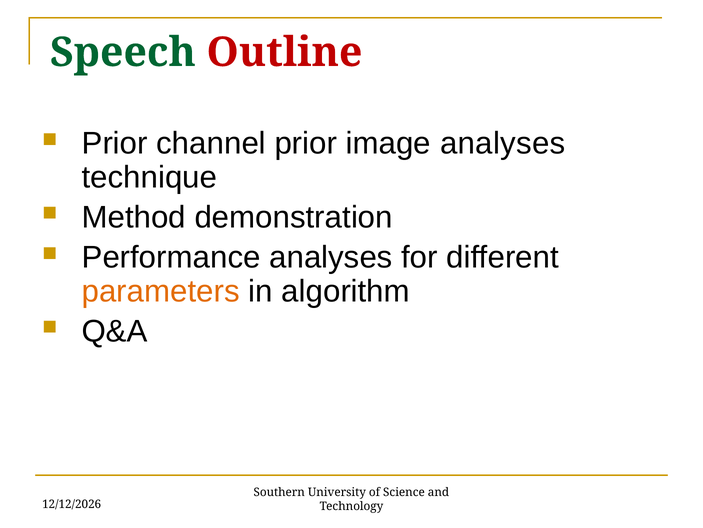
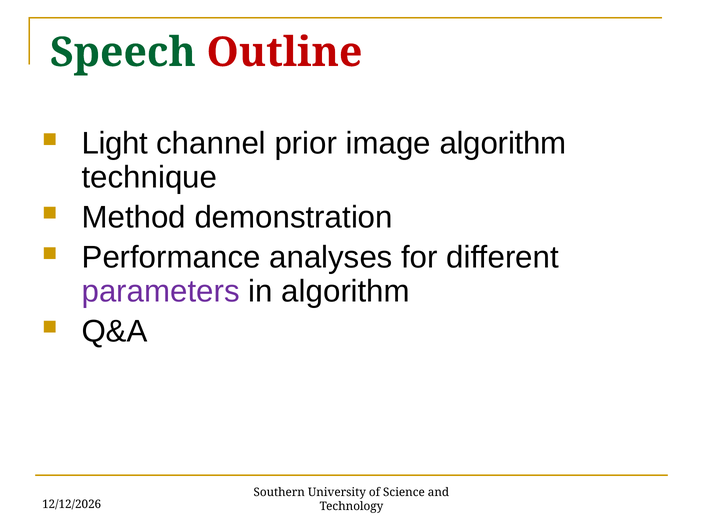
Prior at (115, 143): Prior -> Light
image analyses: analyses -> algorithm
parameters colour: orange -> purple
